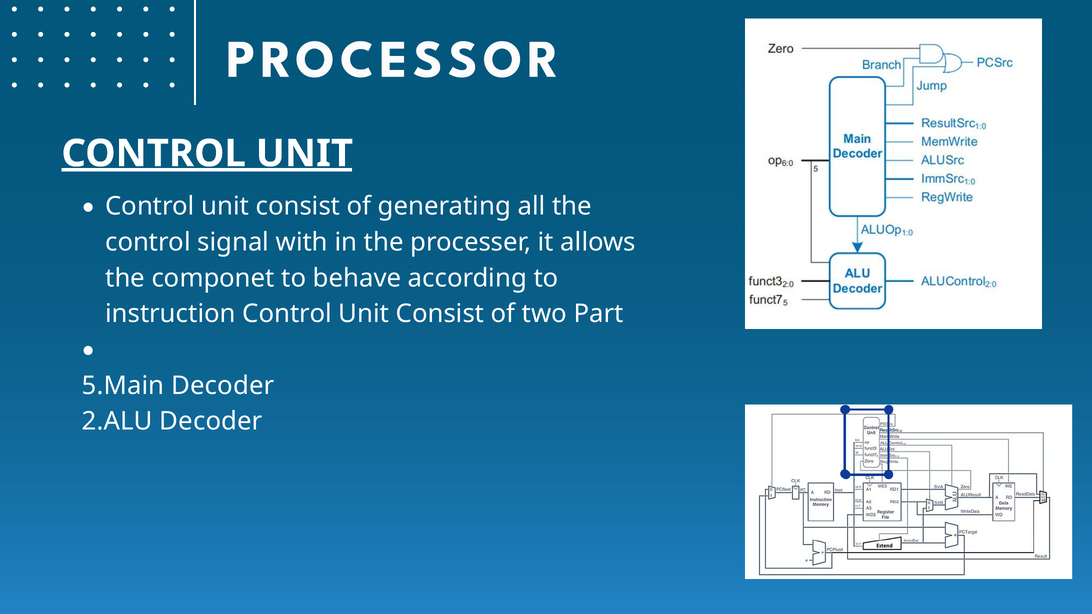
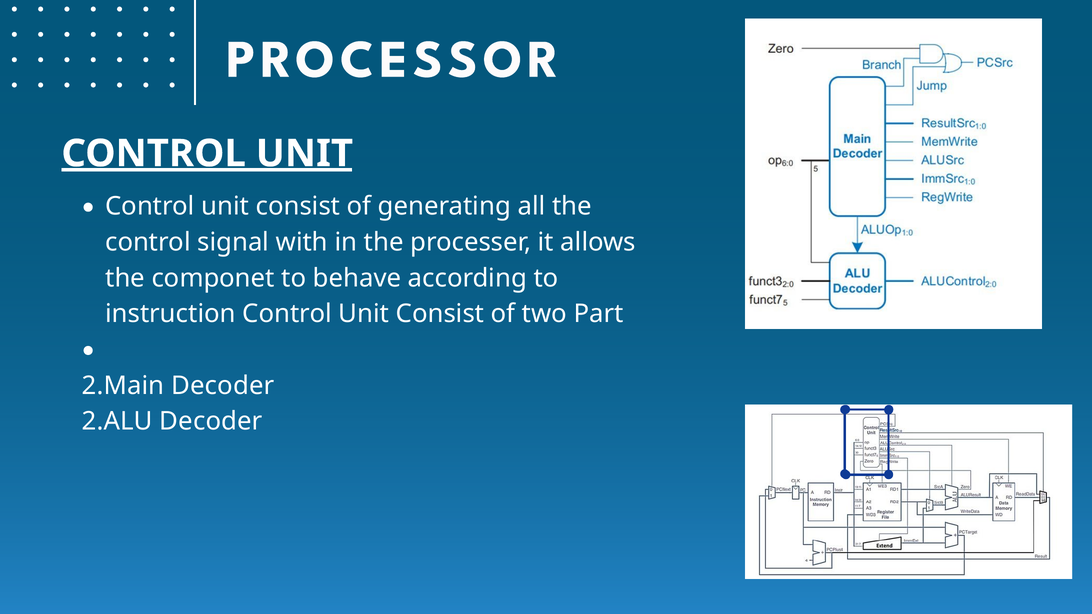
5.Main: 5.Main -> 2.Main
